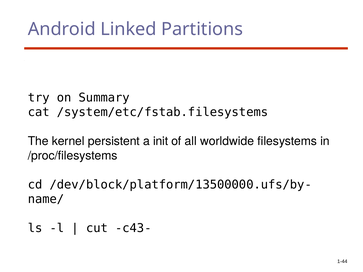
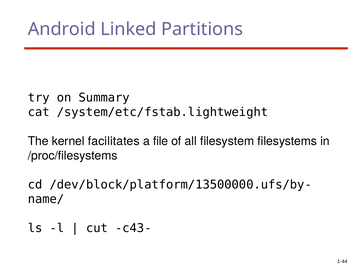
/system/etc/fstab.filesystems: /system/etc/fstab.filesystems -> /system/etc/fstab.lightweight
persistent: persistent -> facilitates
init: init -> file
worldwide: worldwide -> filesystem
